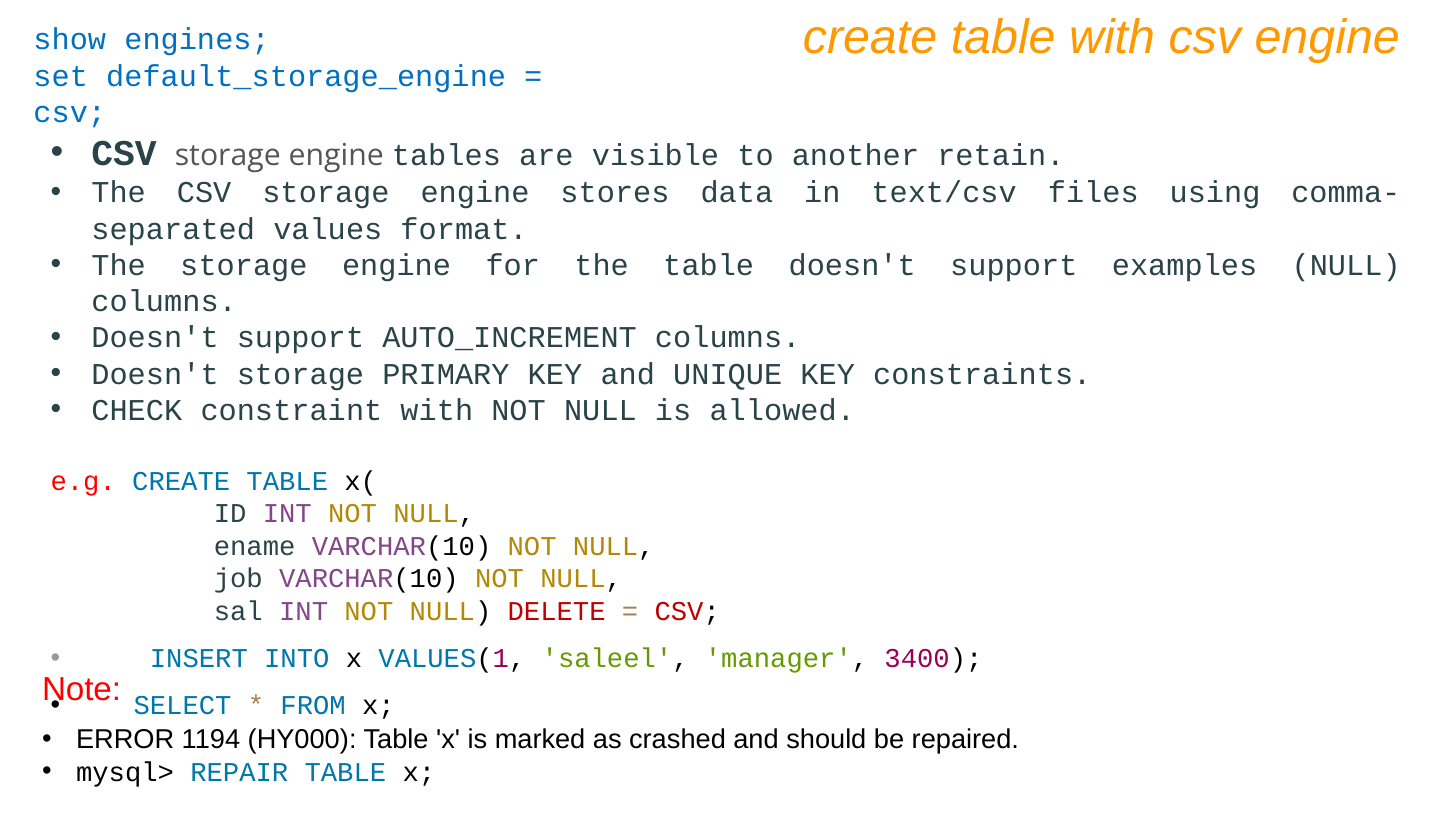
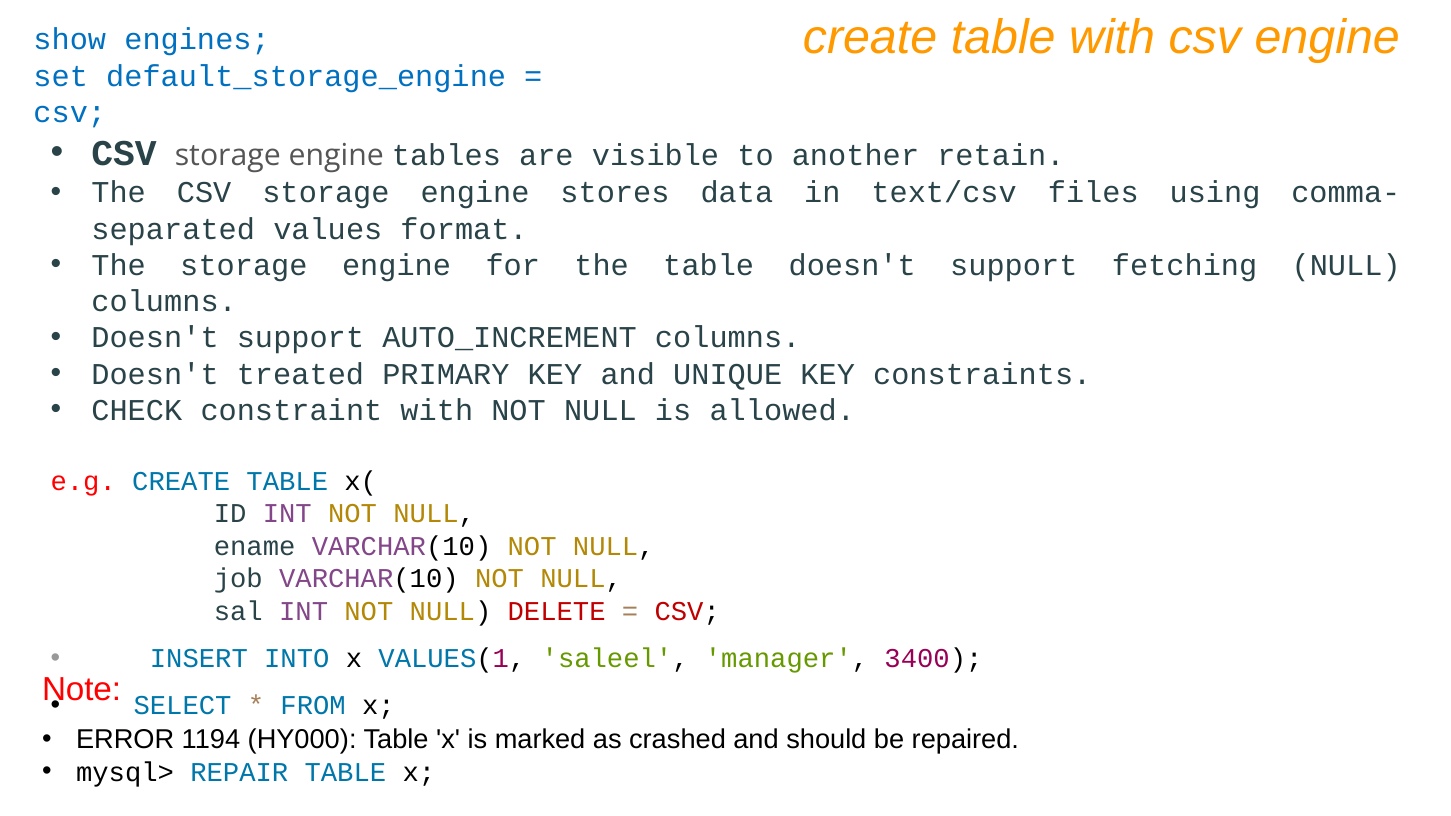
examples: examples -> fetching
Doesn't storage: storage -> treated
